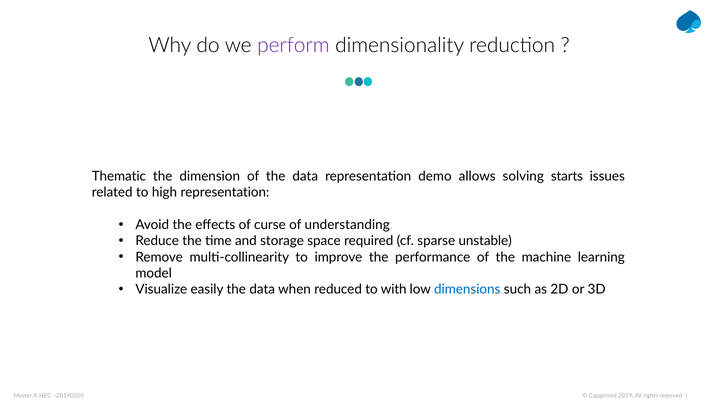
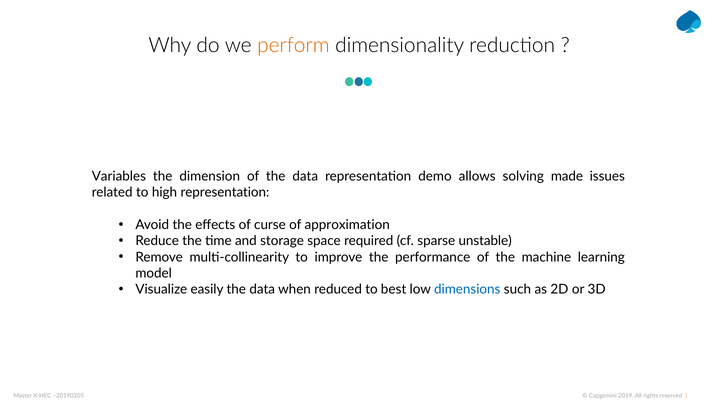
perform colour: purple -> orange
Thematic: Thematic -> Variables
starts: starts -> made
understanding: understanding -> approximation
with: with -> best
